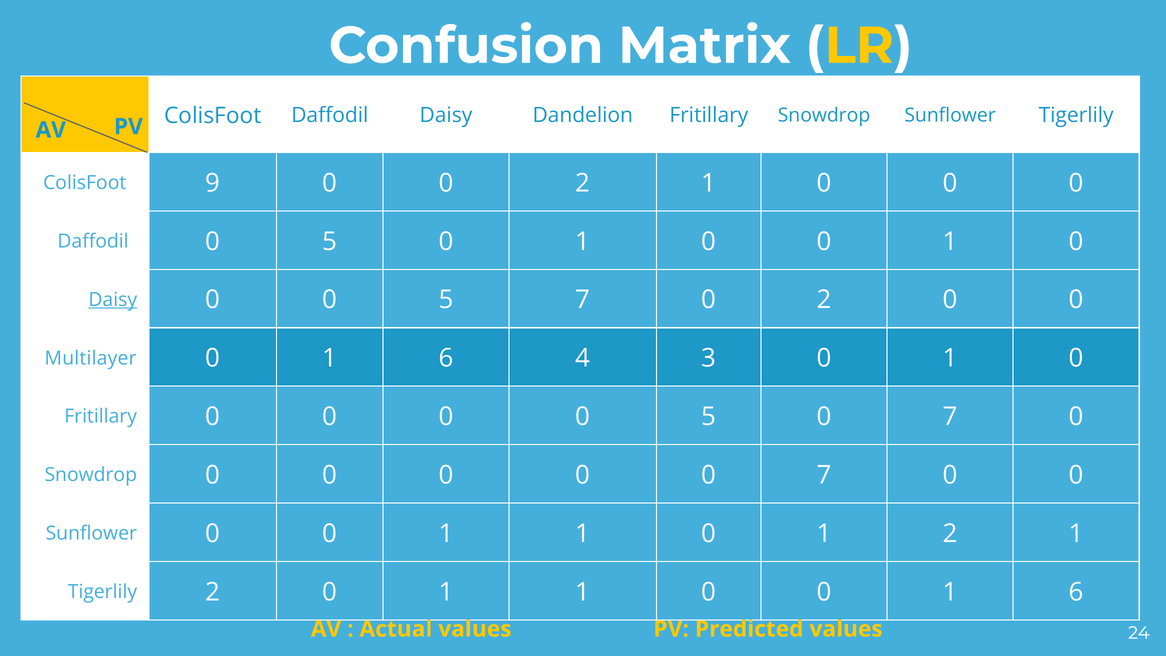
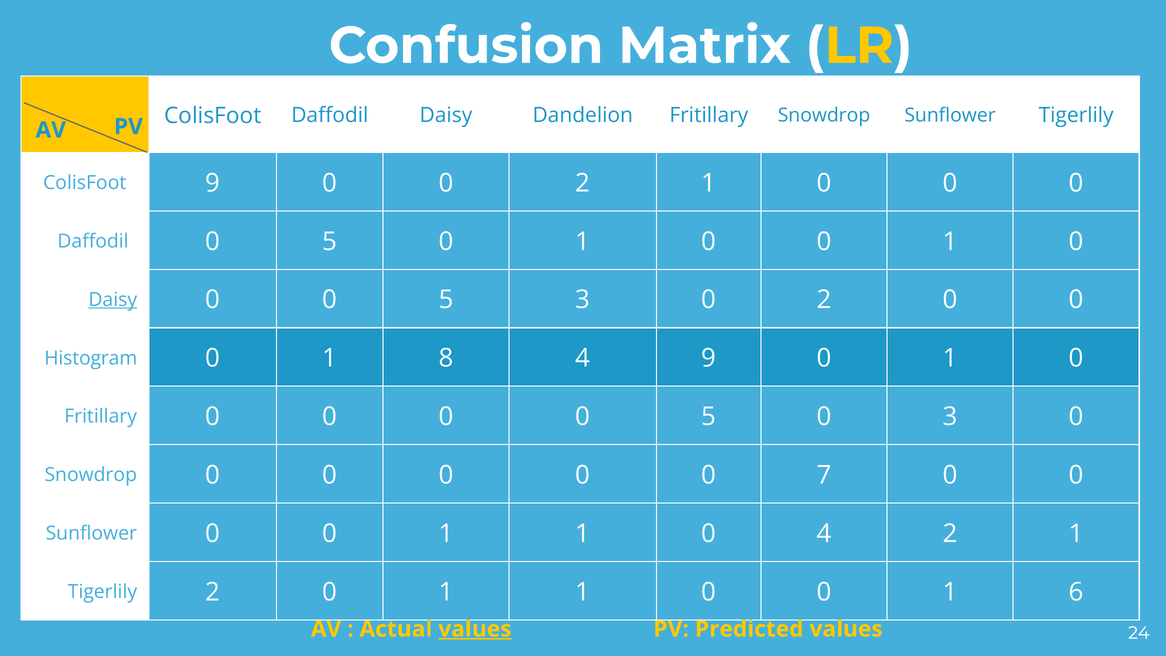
5 7: 7 -> 3
Multilayer: Multilayer -> Histogram
6 at (446, 358): 6 -> 8
4 3: 3 -> 9
5 0 7: 7 -> 3
1 0 1: 1 -> 4
values at (475, 629) underline: none -> present
